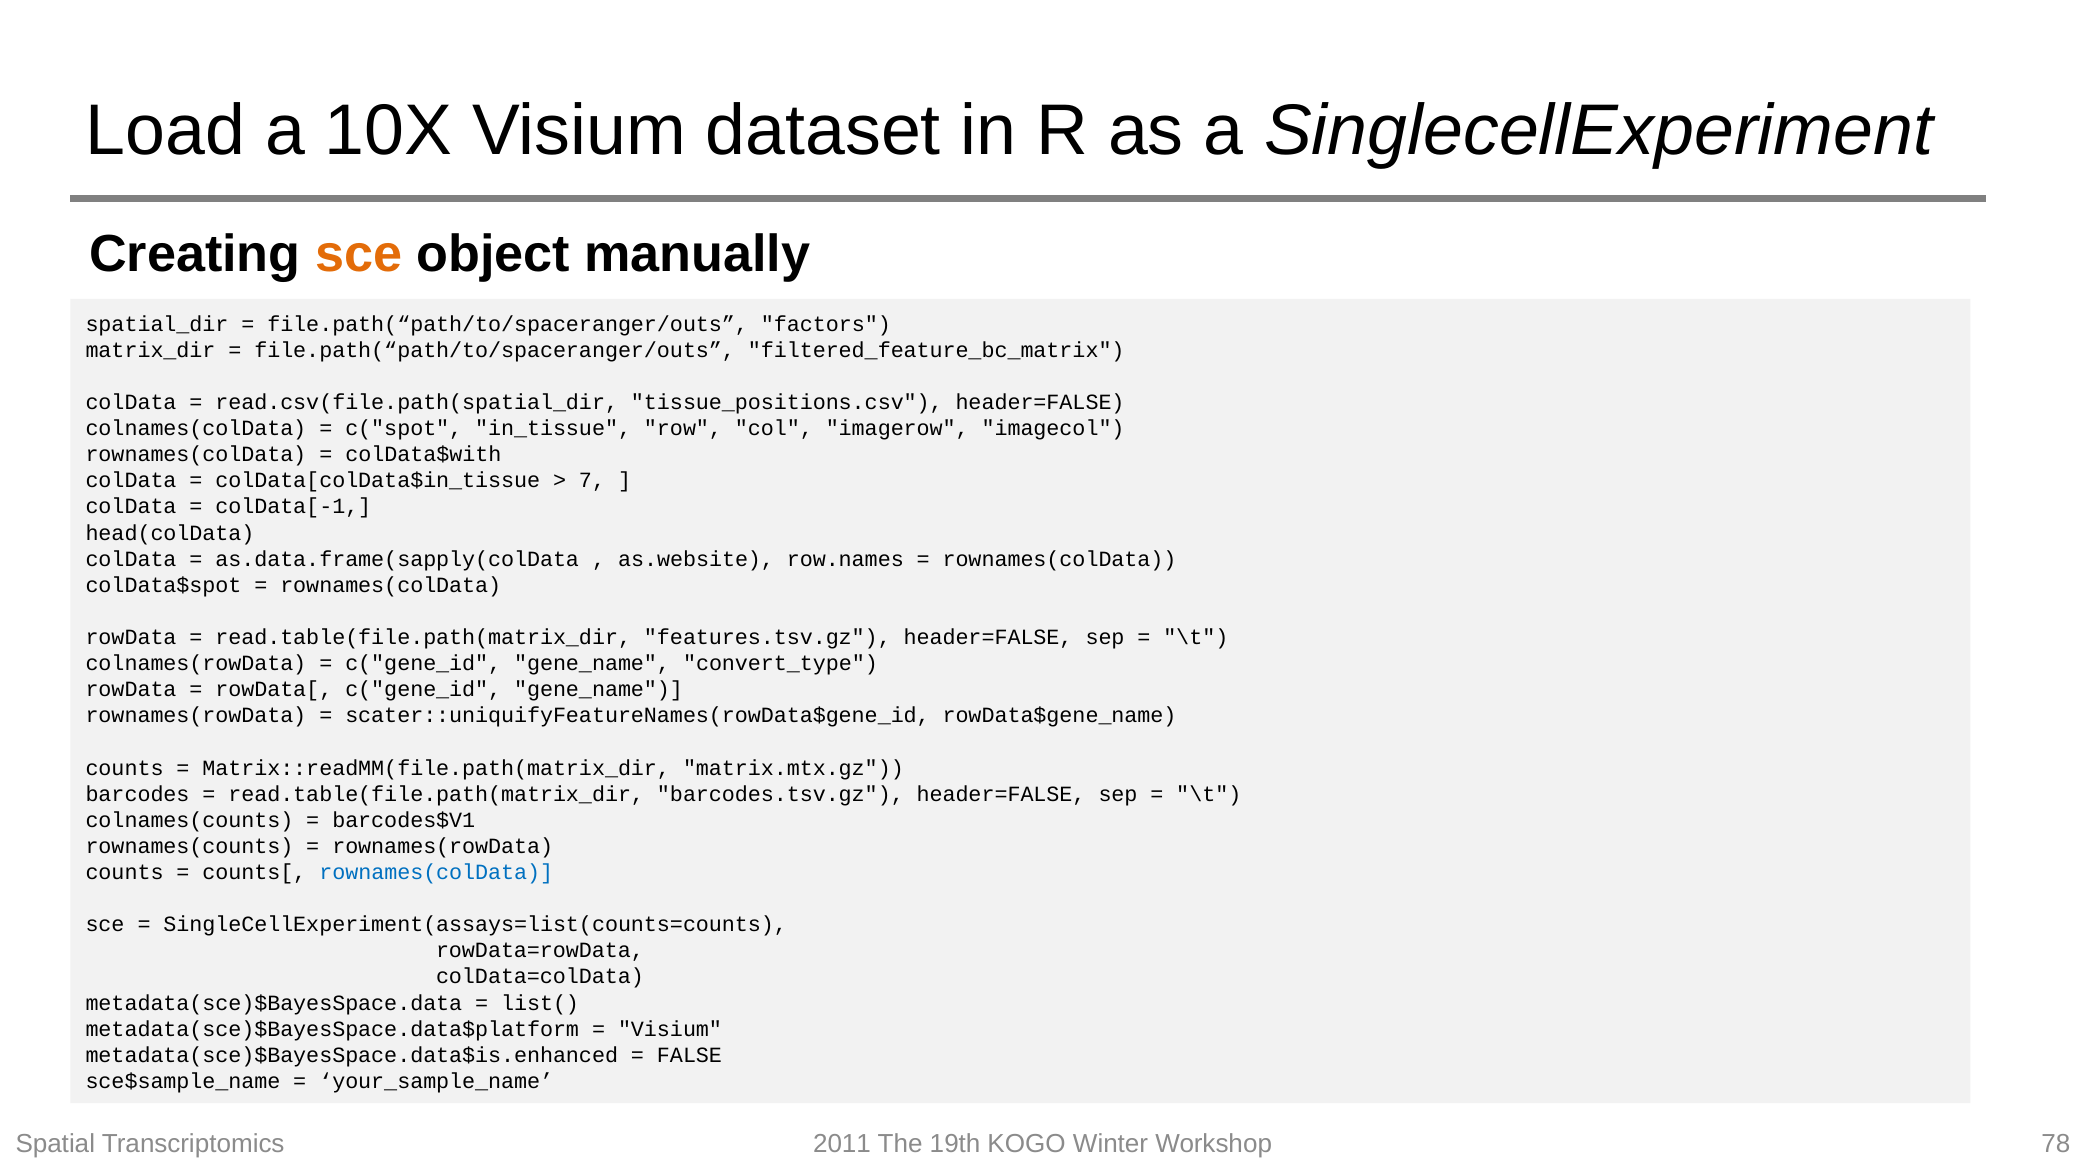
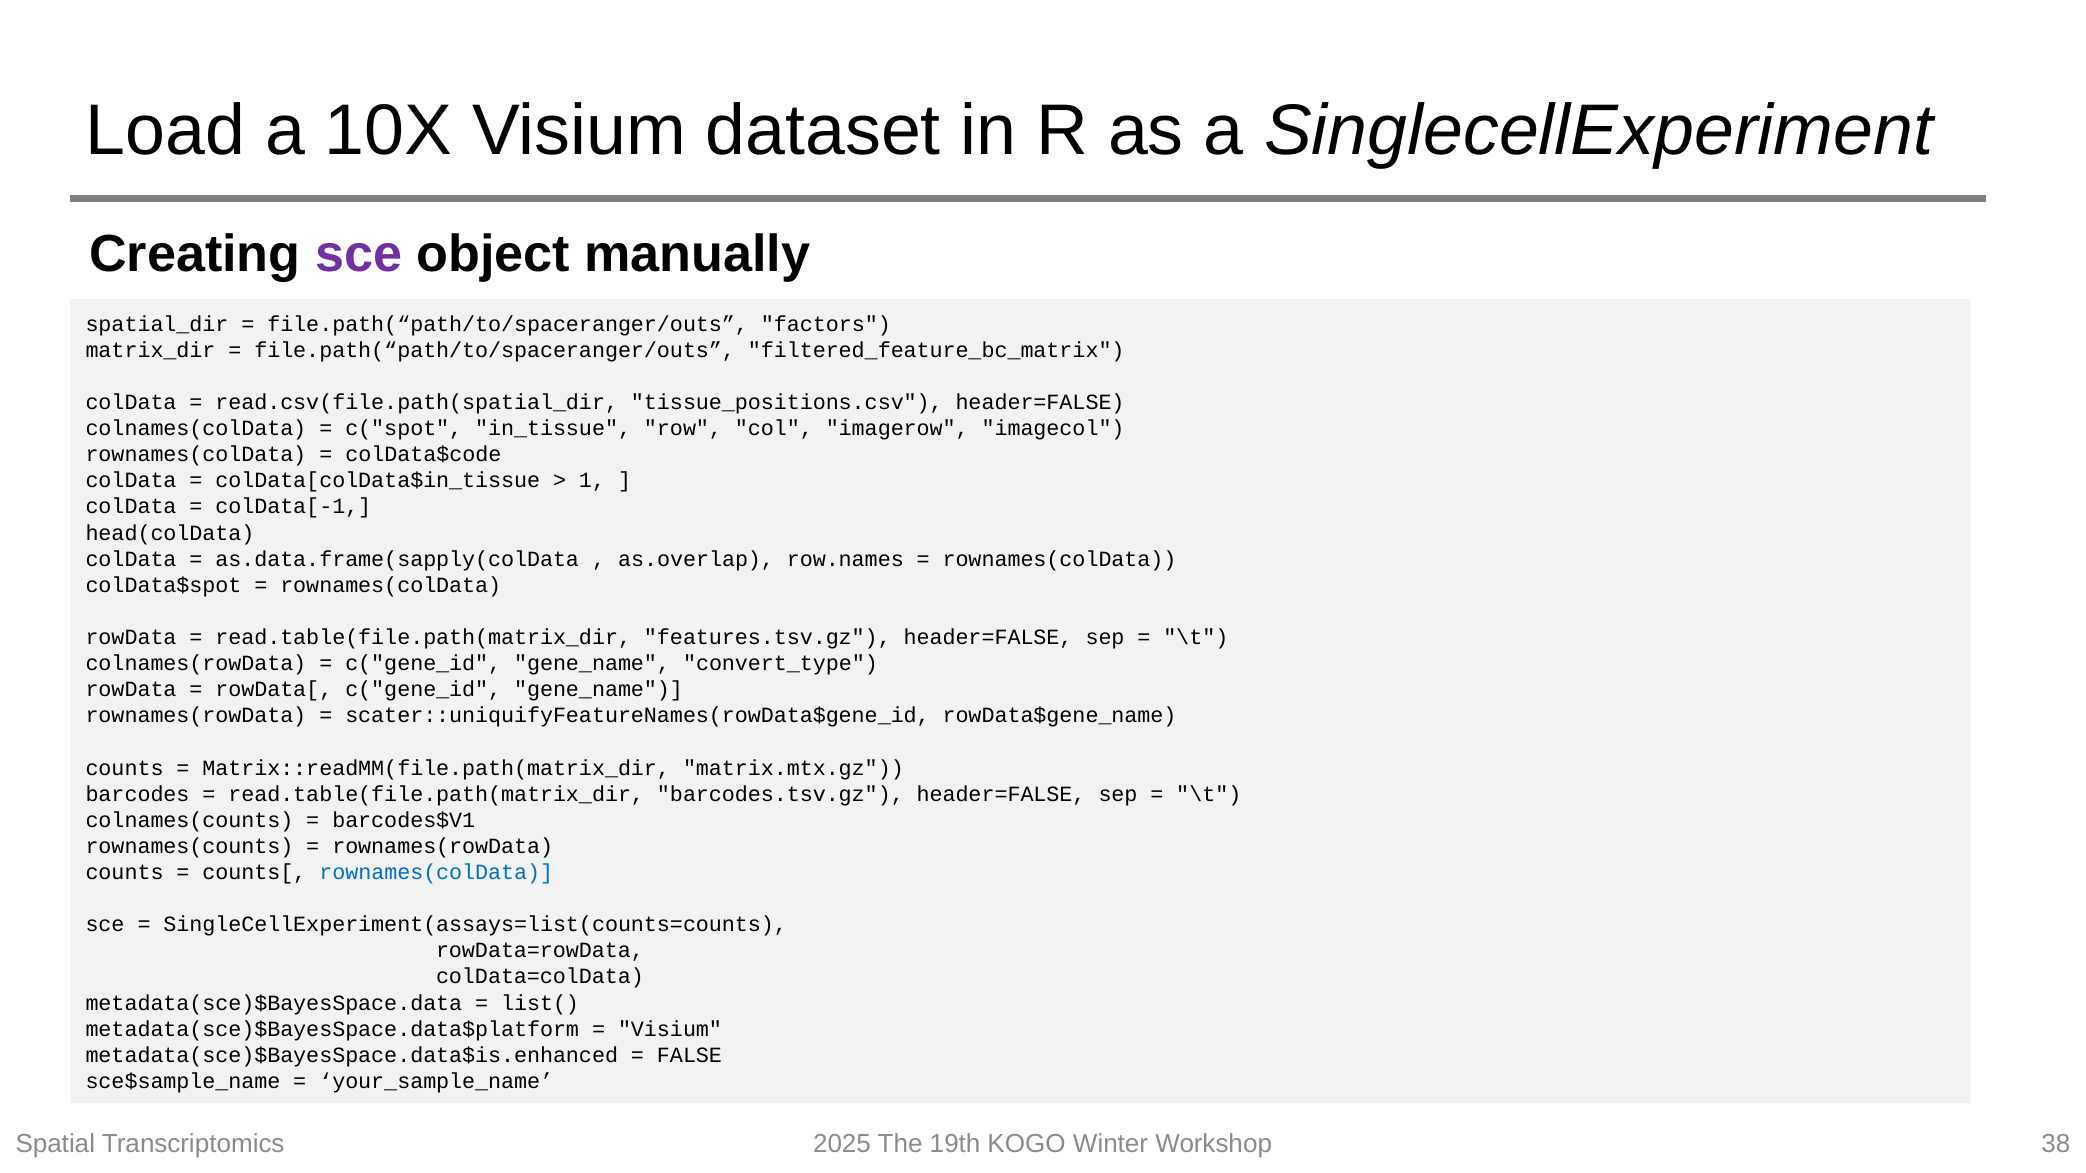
sce at (359, 254) colour: orange -> purple
colData$with: colData$with -> colData$code
7: 7 -> 1
as.website: as.website -> as.overlap
2011: 2011 -> 2025
78: 78 -> 38
